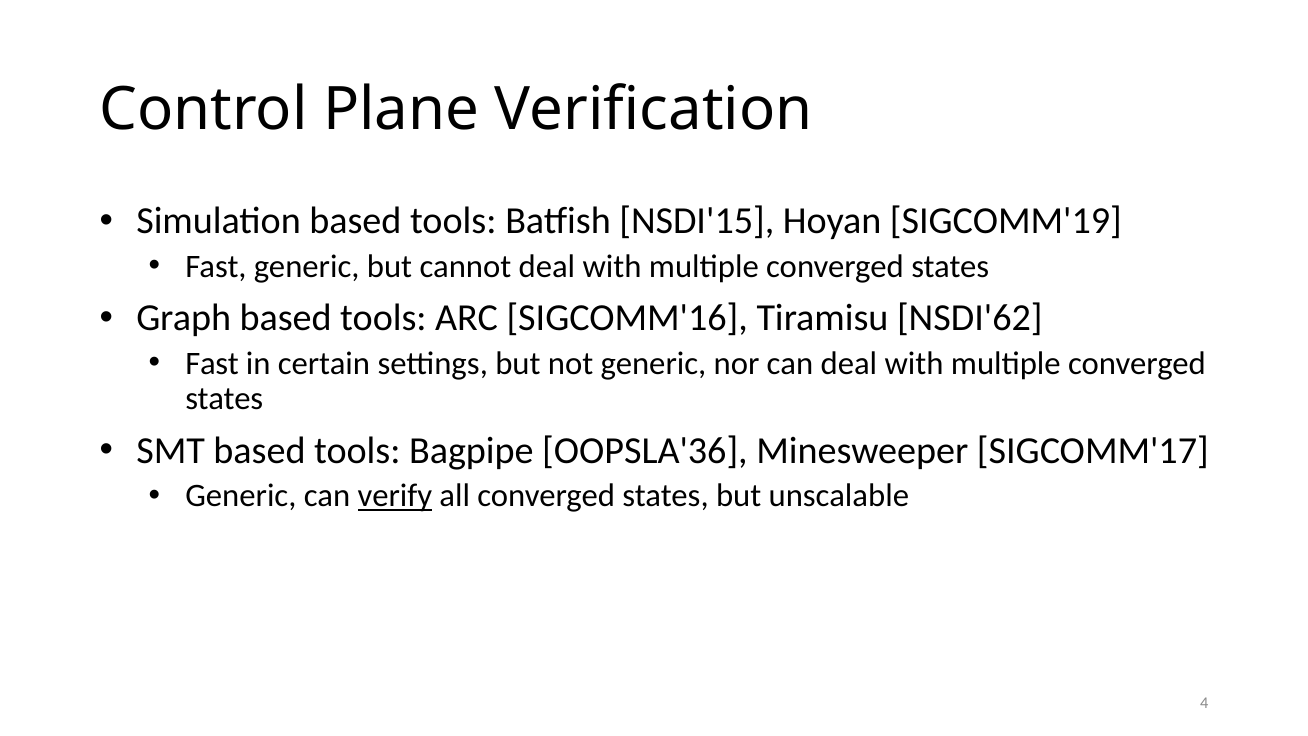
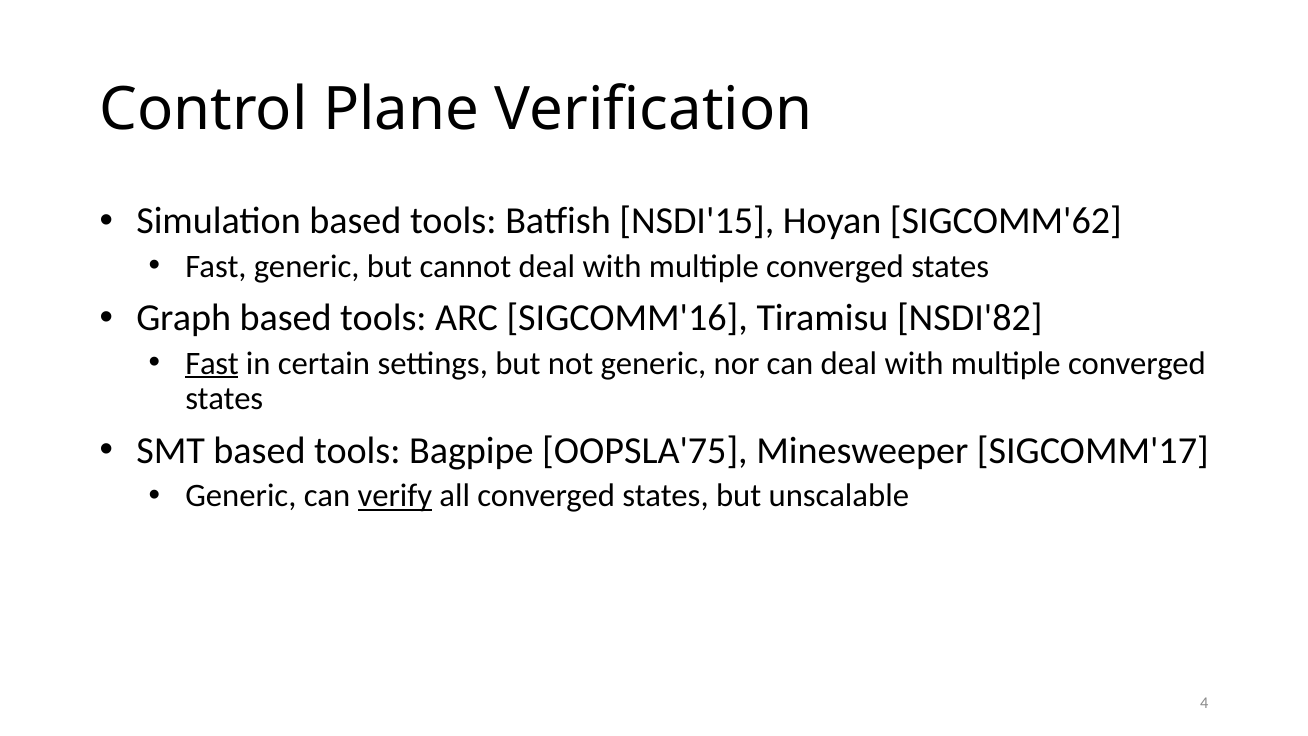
SIGCOMM'19: SIGCOMM'19 -> SIGCOMM'62
NSDI'62: NSDI'62 -> NSDI'82
Fast at (212, 363) underline: none -> present
OOPSLA'36: OOPSLA'36 -> OOPSLA'75
